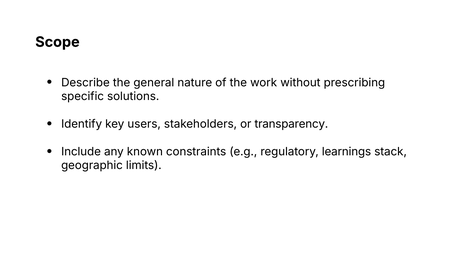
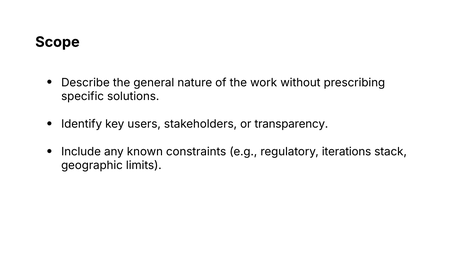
learnings: learnings -> iterations
